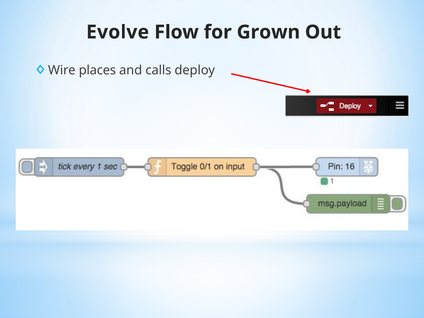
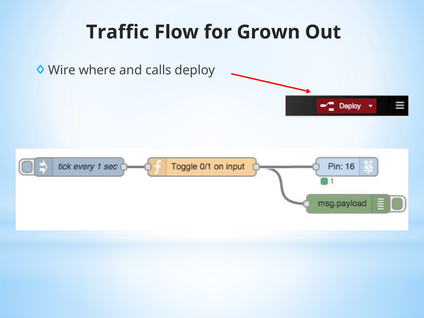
Evolve: Evolve -> Traffic
places: places -> where
